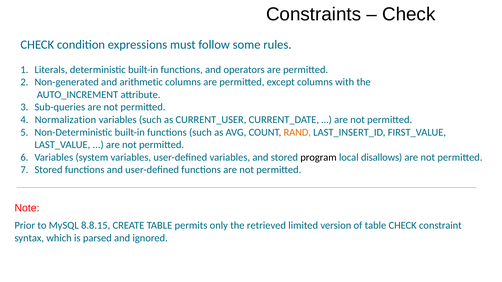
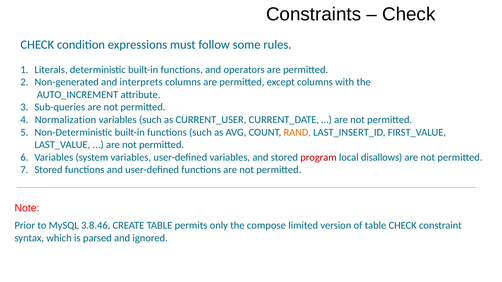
arithmetic: arithmetic -> interprets
program colour: black -> red
8.8.15: 8.8.15 -> 3.8.46
retrieved: retrieved -> compose
